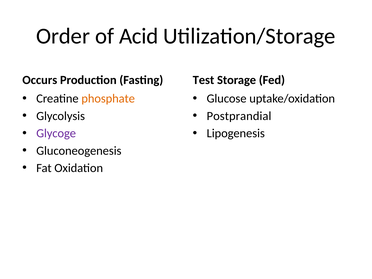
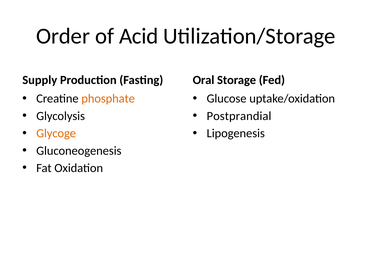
Occurs: Occurs -> Supply
Test: Test -> Oral
Glycoge colour: purple -> orange
